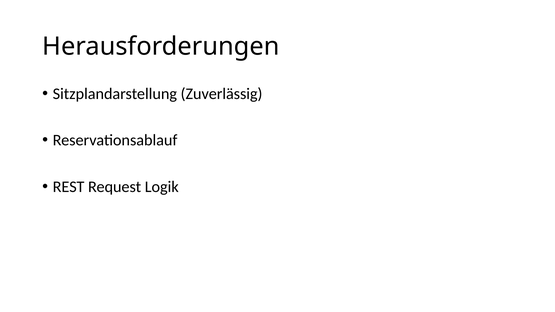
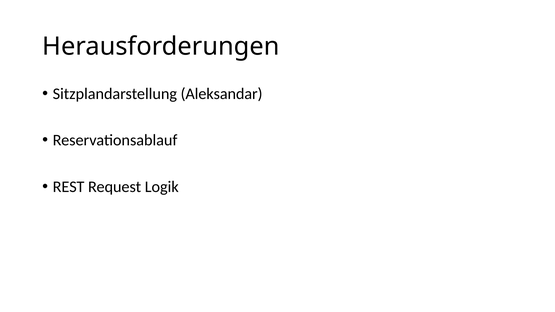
Zuverlässig: Zuverlässig -> Aleksandar
